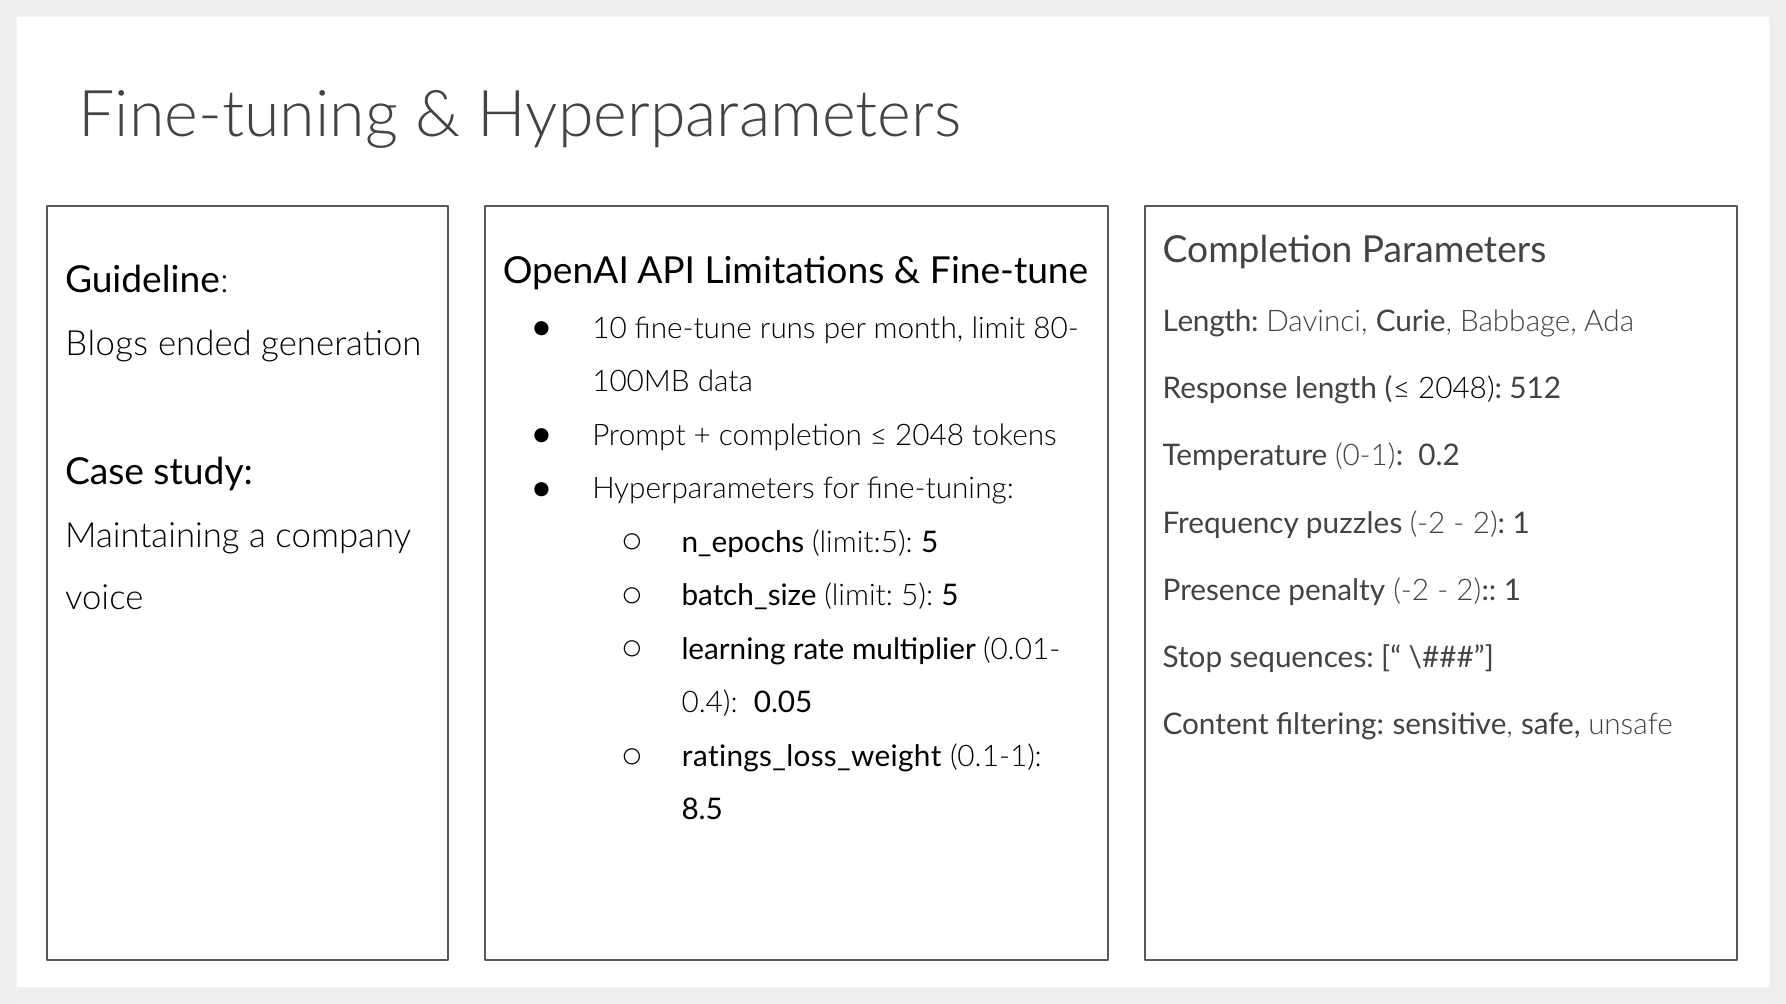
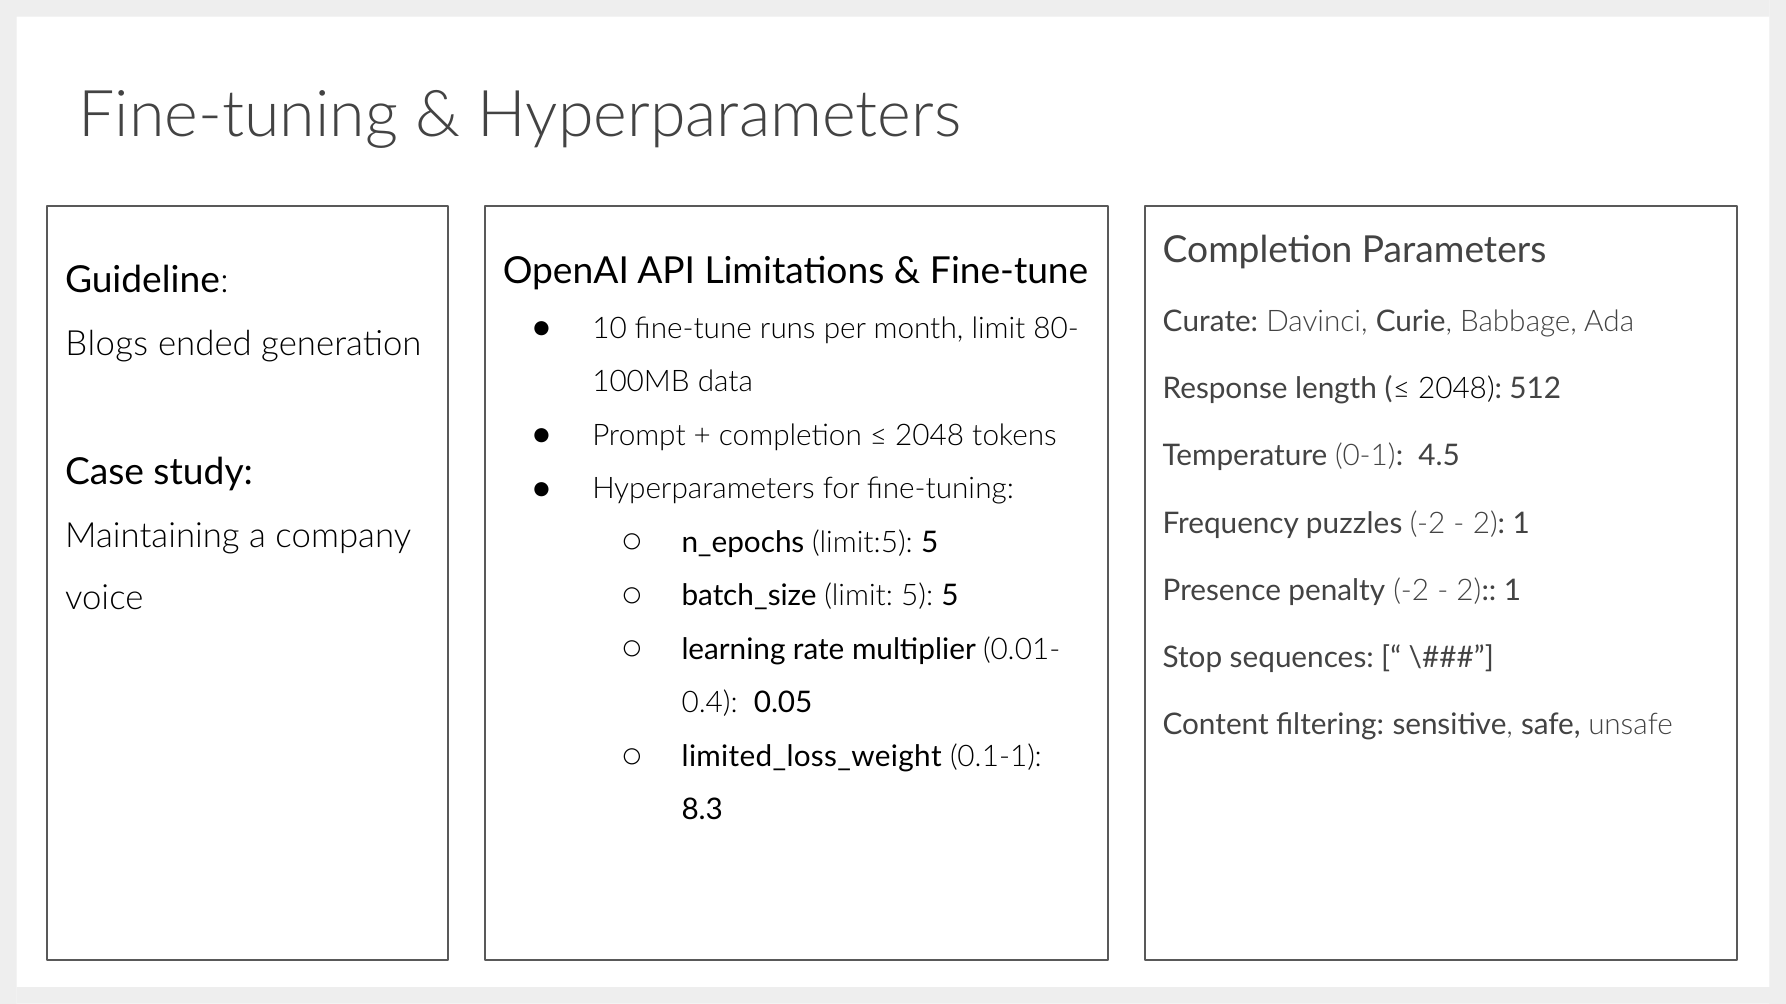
Length at (1211, 322): Length -> Curate
0.2: 0.2 -> 4.5
ratings_loss_weight: ratings_loss_weight -> limited_loss_weight
8.5: 8.5 -> 8.3
